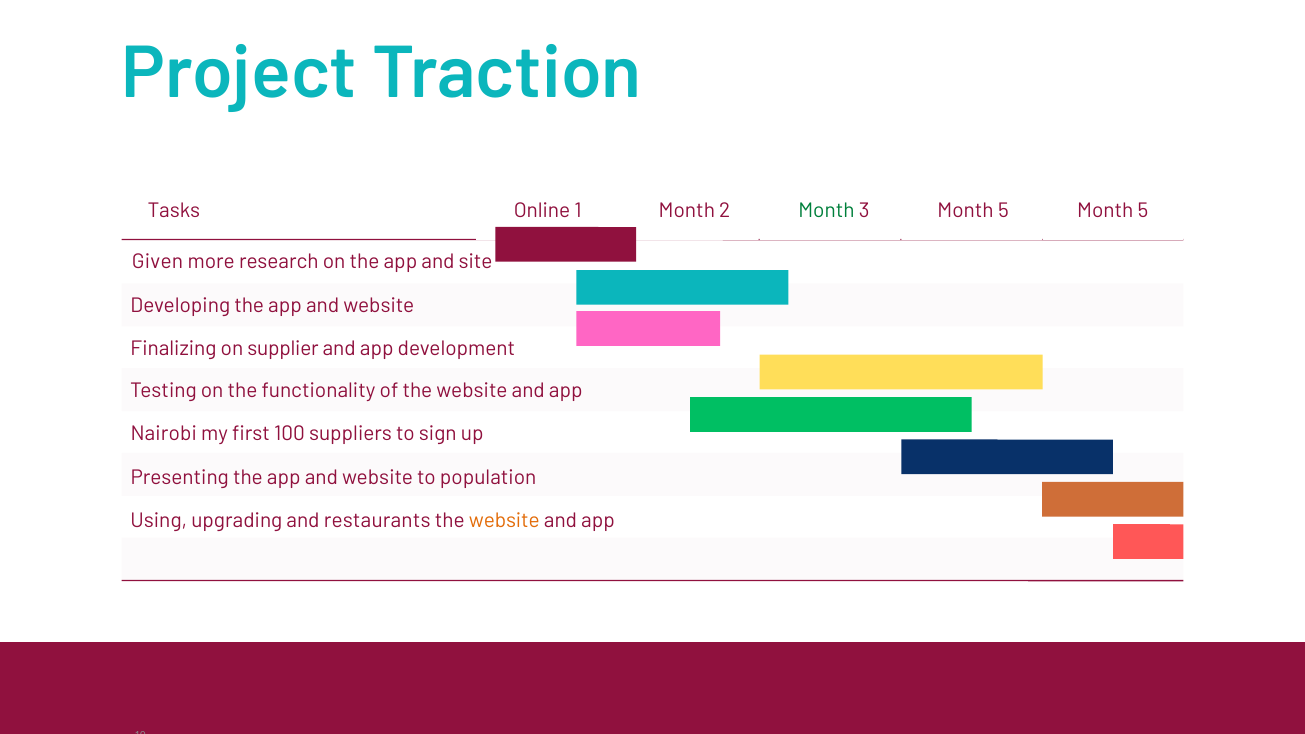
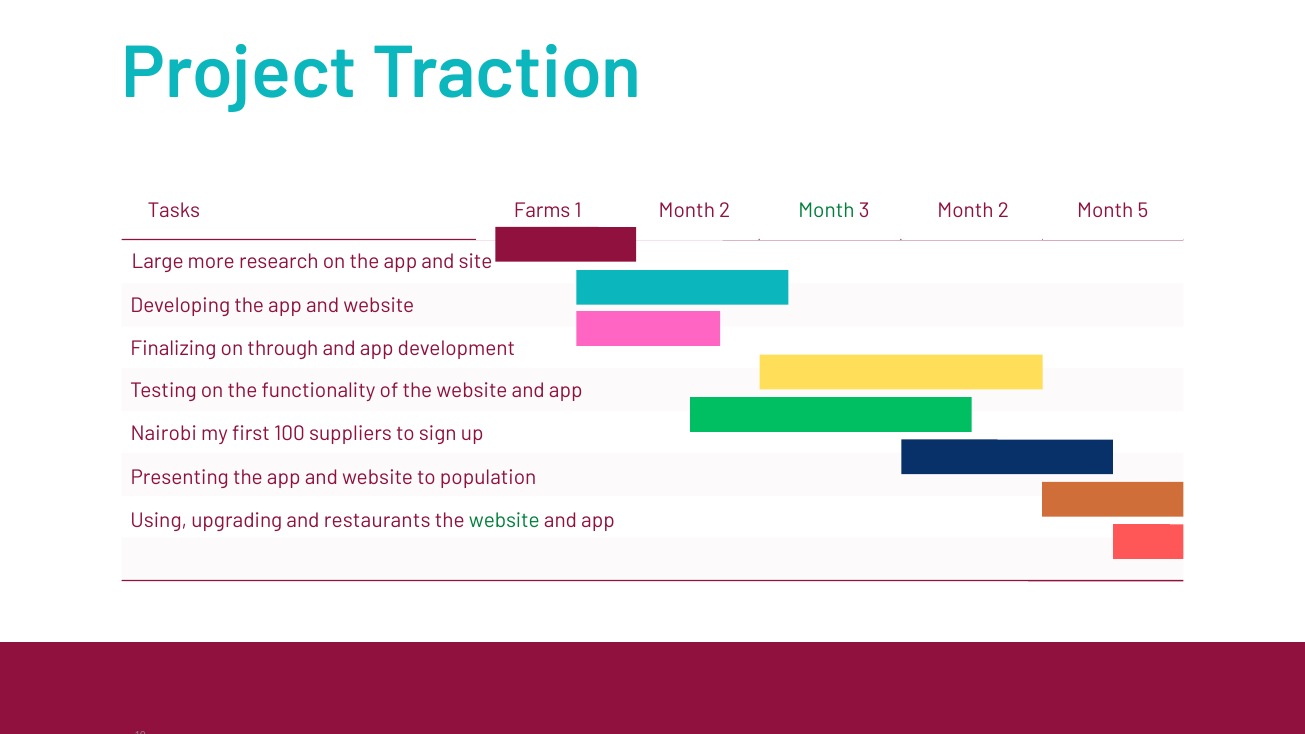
Online: Online -> Farms
3 Month 5: 5 -> 2
Given: Given -> Large
supplier: supplier -> through
website at (504, 520) colour: orange -> green
